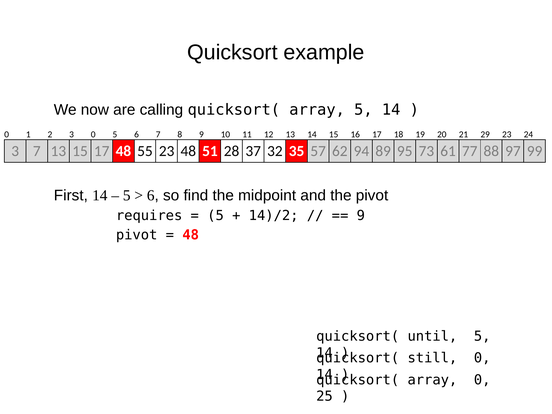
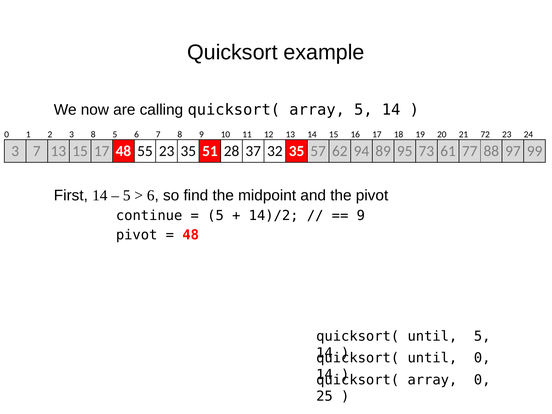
3 0: 0 -> 8
29: 29 -> 72
23 48: 48 -> 35
requires: requires -> continue
still at (432, 358): still -> until
